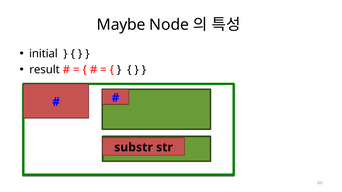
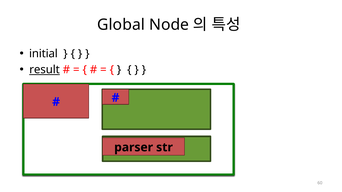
Maybe: Maybe -> Global
result underline: none -> present
substr: substr -> parser
